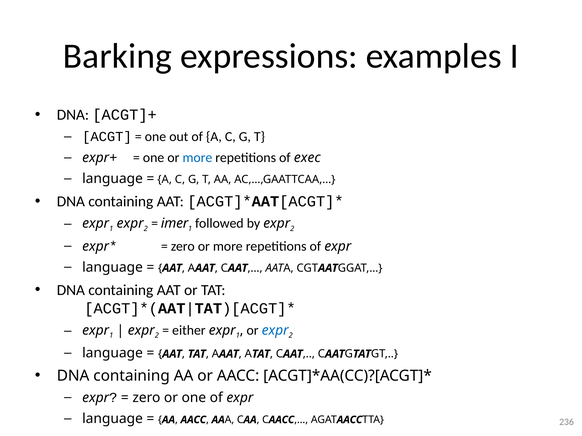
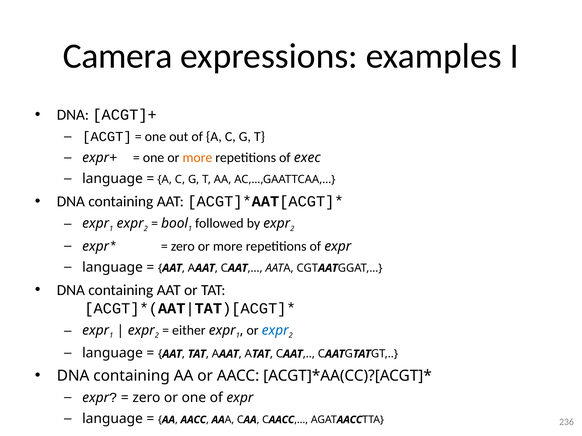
Barking: Barking -> Camera
more at (197, 158) colour: blue -> orange
imer: imer -> bool
